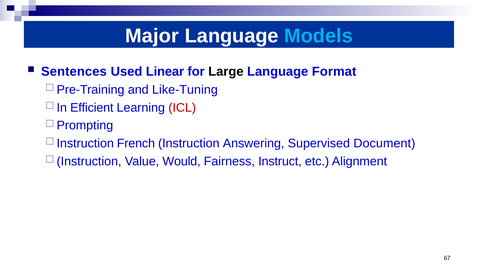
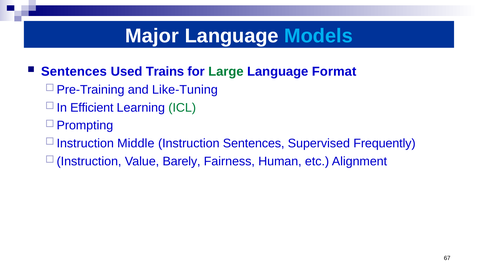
Linear: Linear -> Trains
Large colour: black -> green
ICL colour: red -> green
French: French -> Middle
Instruction Answering: Answering -> Sentences
Document: Document -> Frequently
Would: Would -> Barely
Instruct: Instruct -> Human
